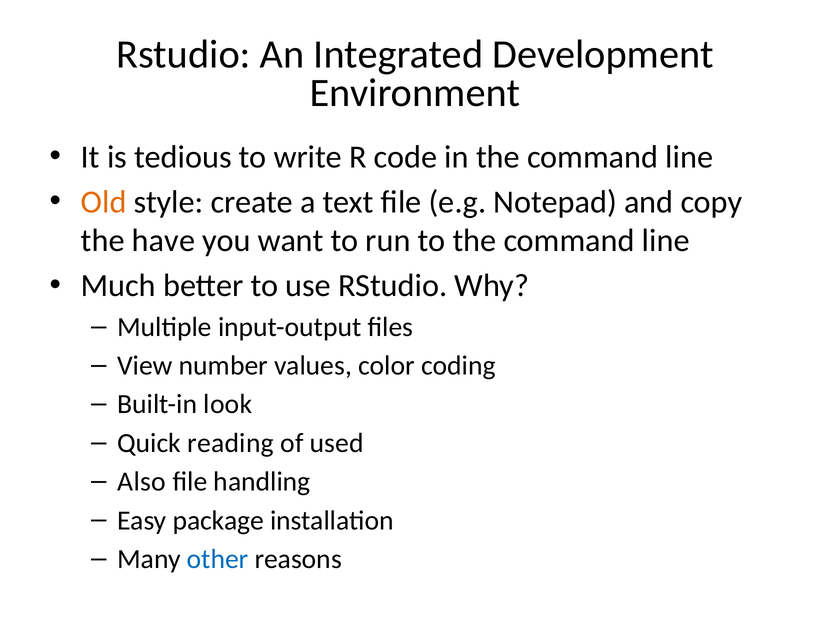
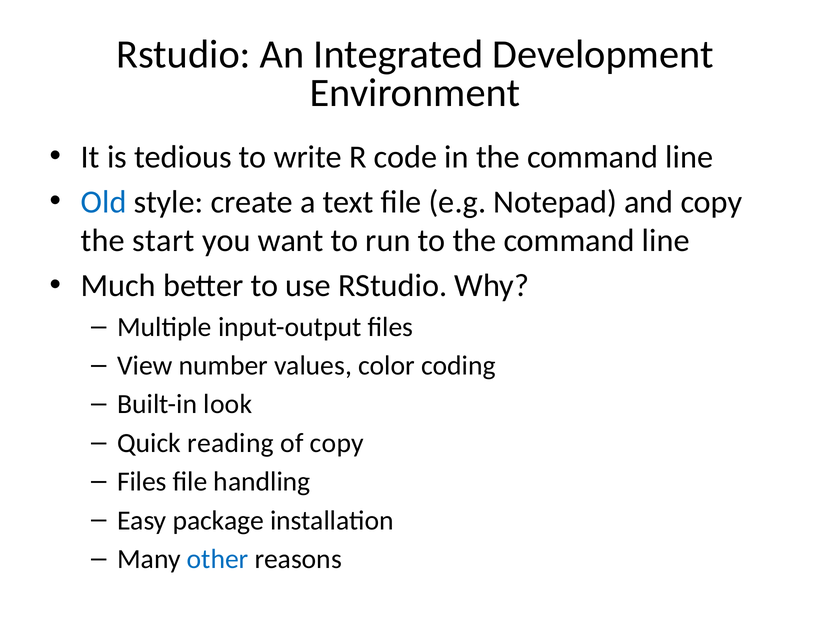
Old colour: orange -> blue
have: have -> start
of used: used -> copy
Also at (142, 482): Also -> Files
